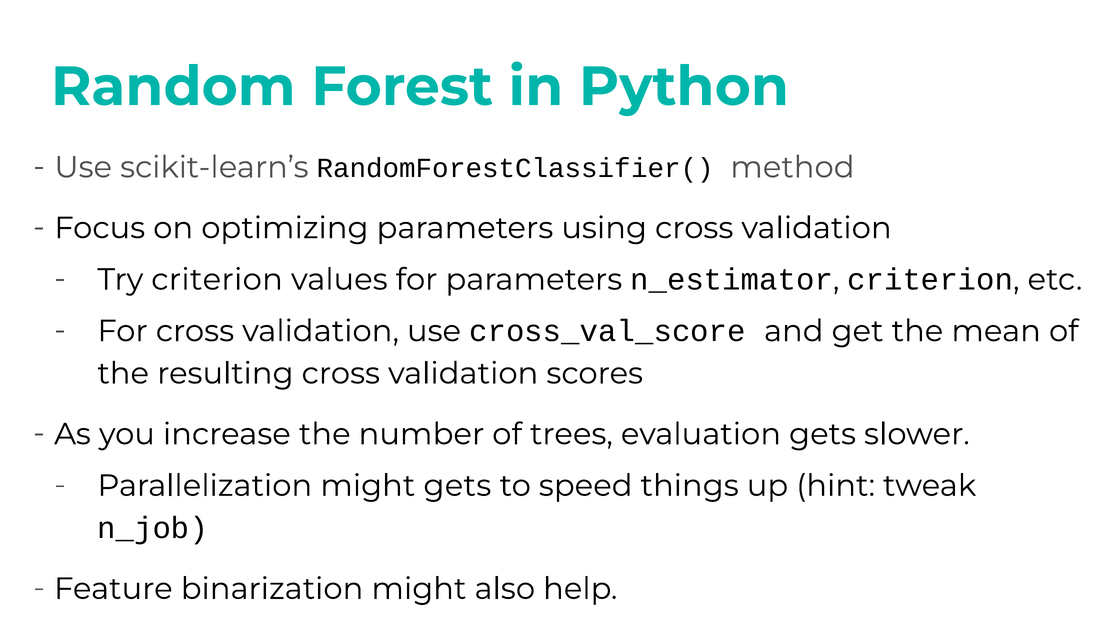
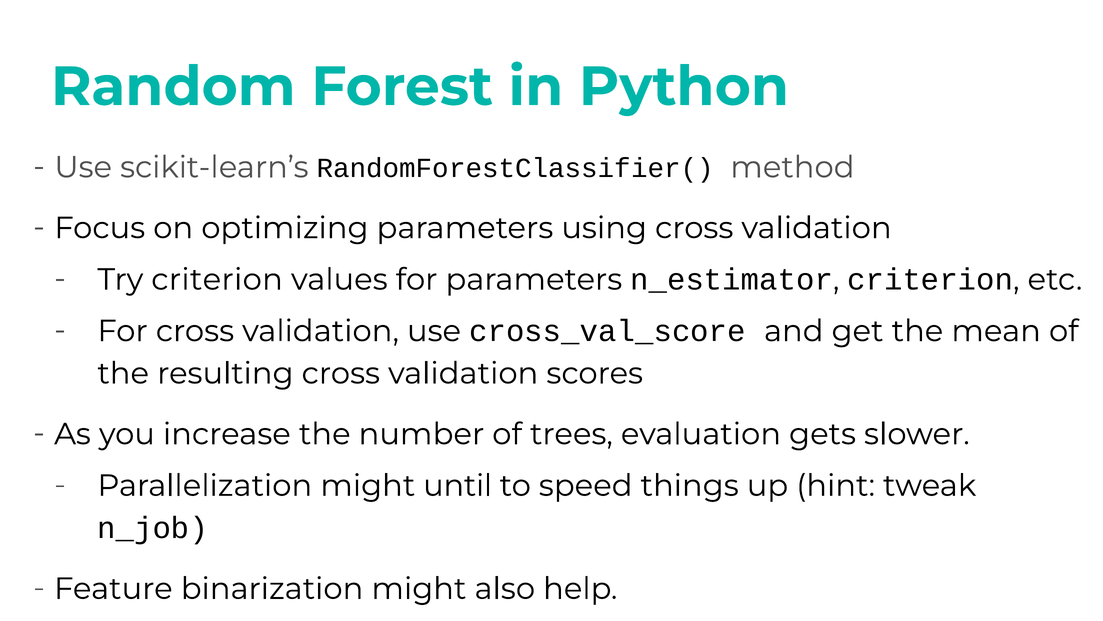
might gets: gets -> until
